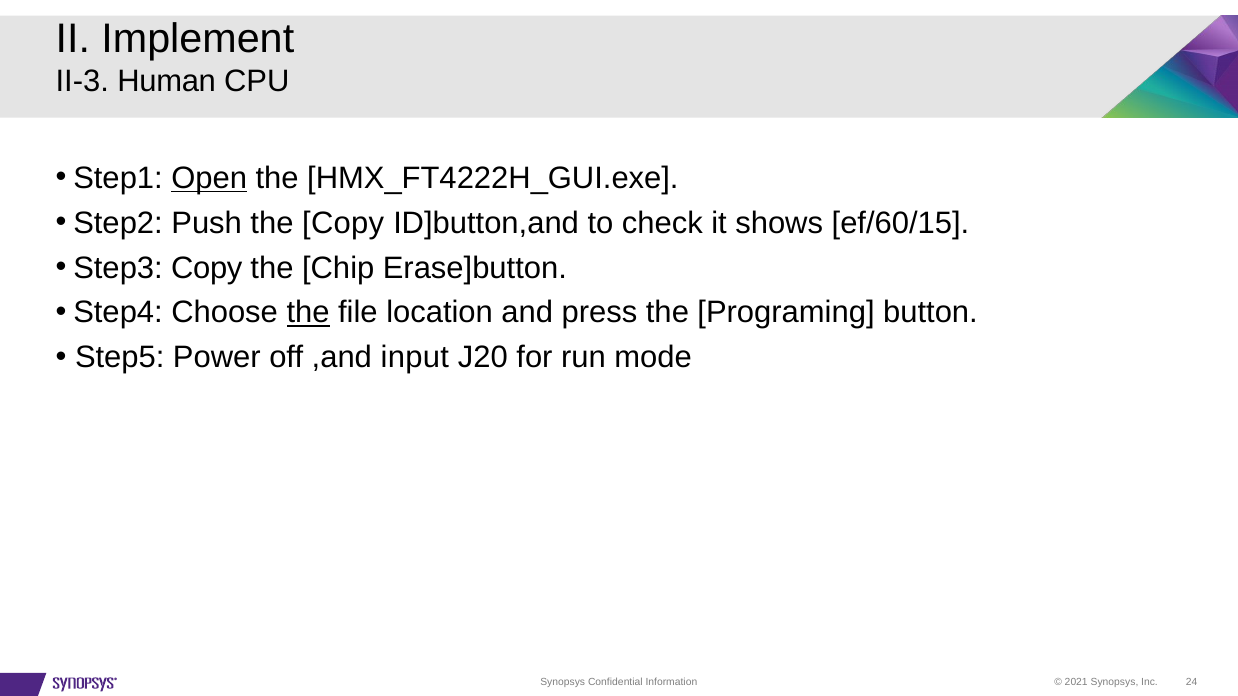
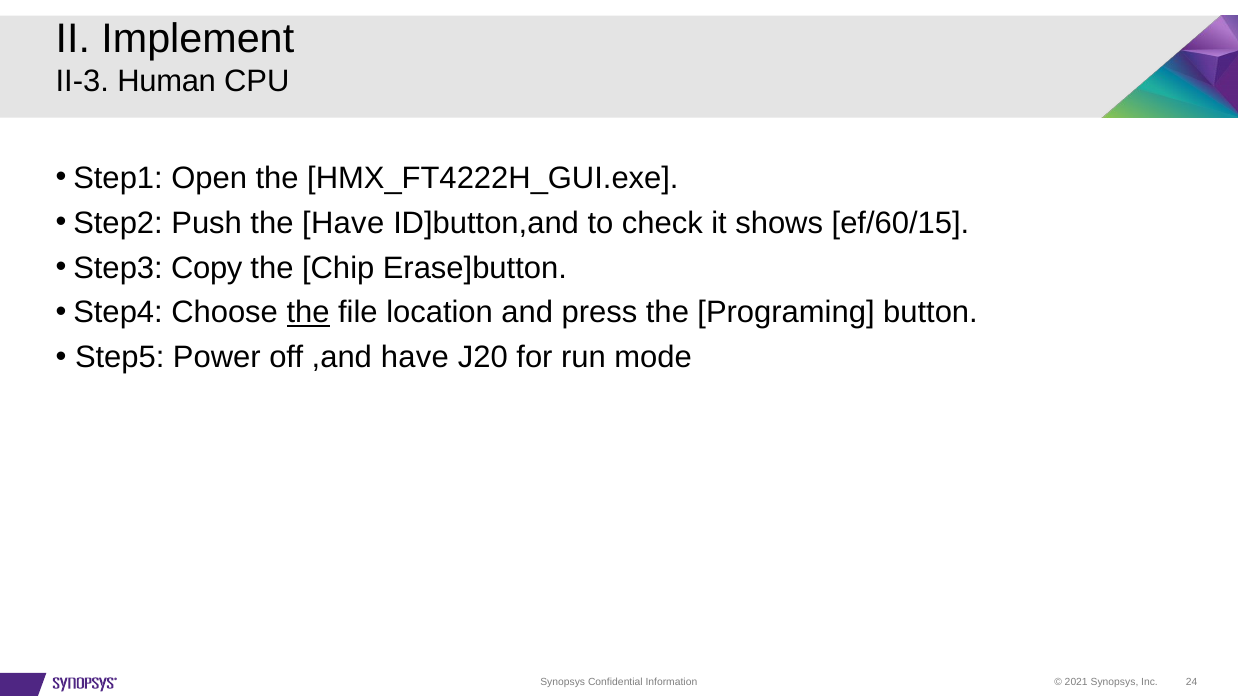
Open underline: present -> none
the Copy: Copy -> Have
,and input: input -> have
